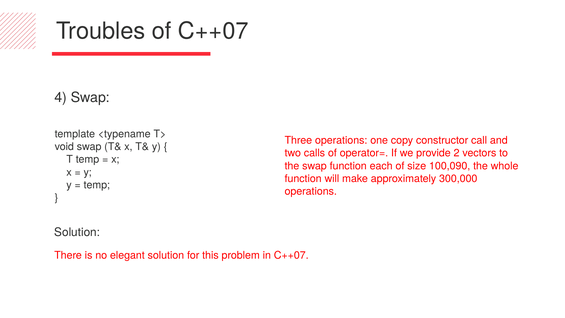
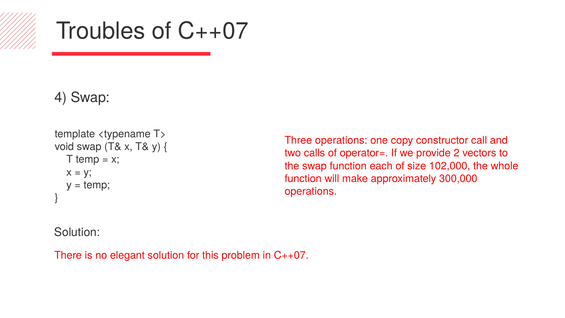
100,090: 100,090 -> 102,000
